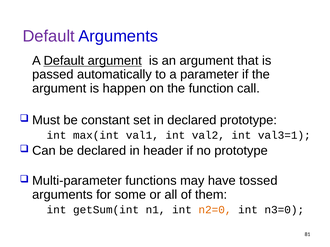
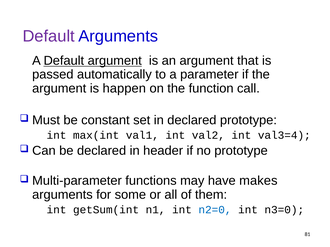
val3=1: val3=1 -> val3=4
tossed: tossed -> makes
n2=0 colour: orange -> blue
